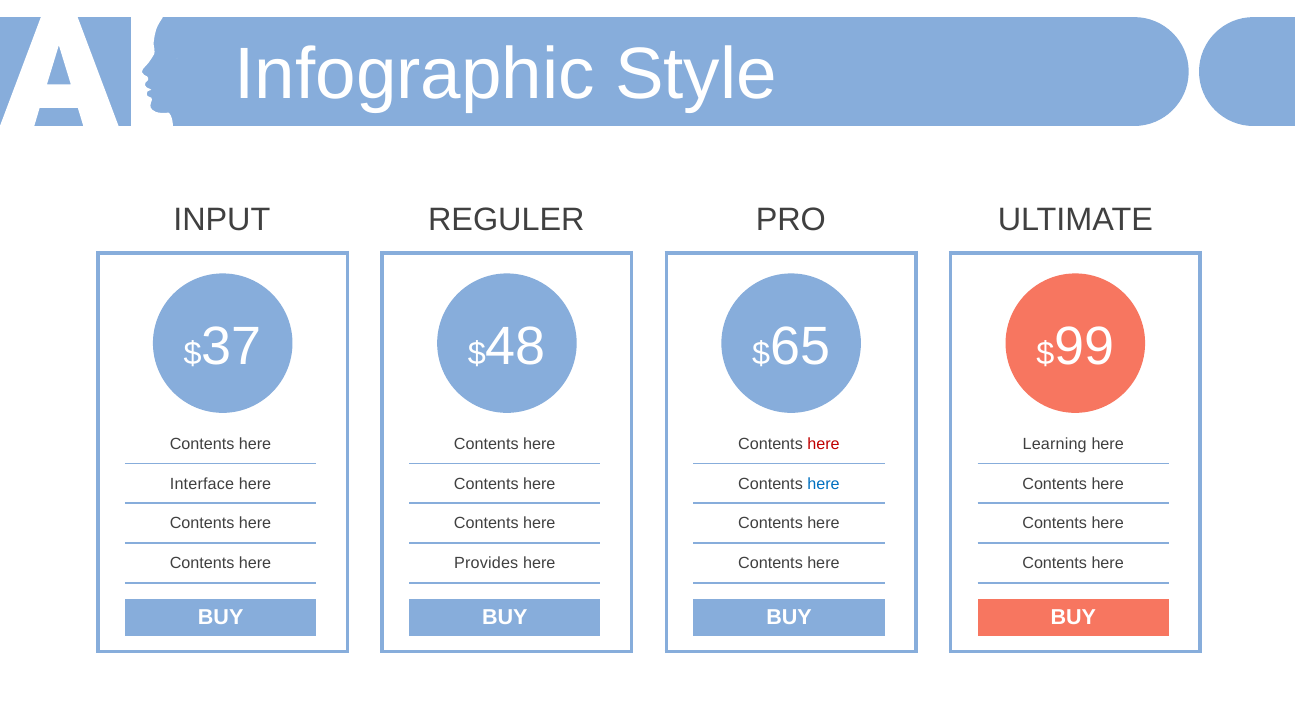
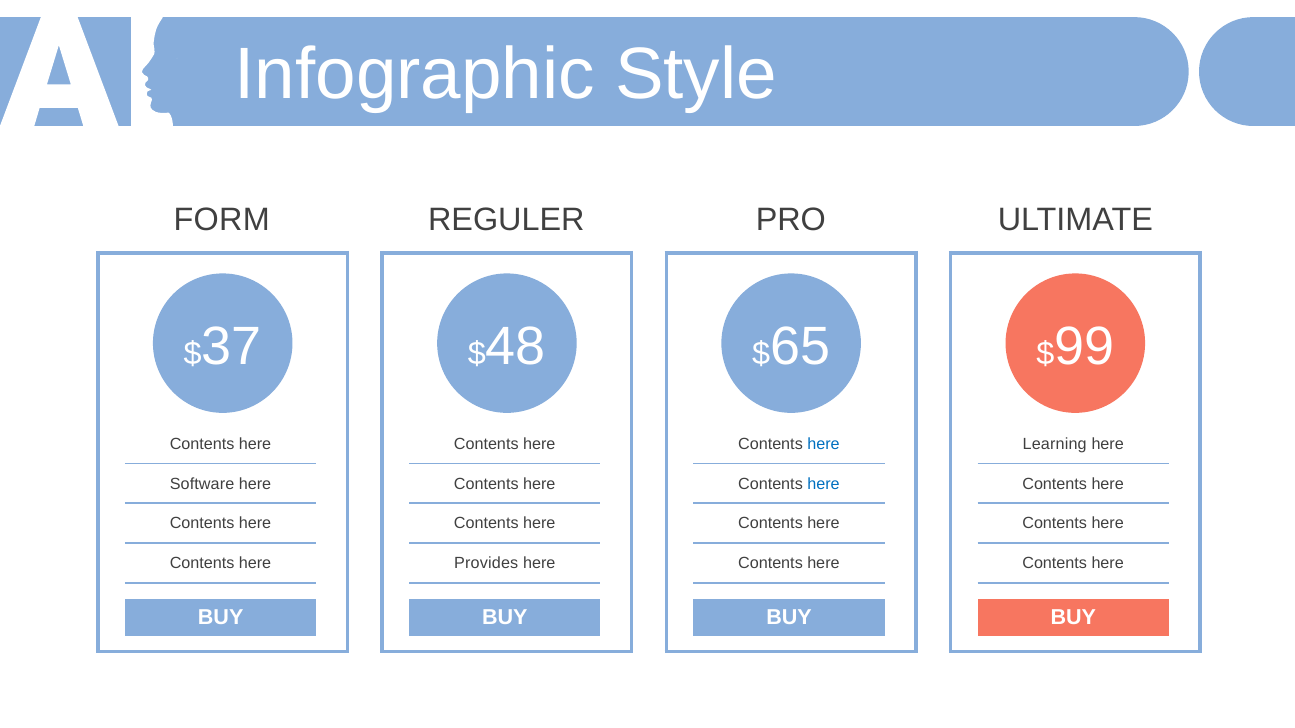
INPUT: INPUT -> FORM
here at (823, 444) colour: red -> blue
Interface: Interface -> Software
